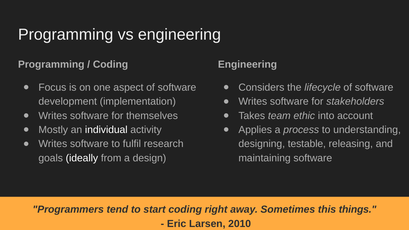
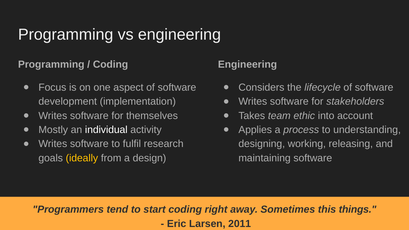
testable: testable -> working
ideally colour: white -> yellow
2010: 2010 -> 2011
